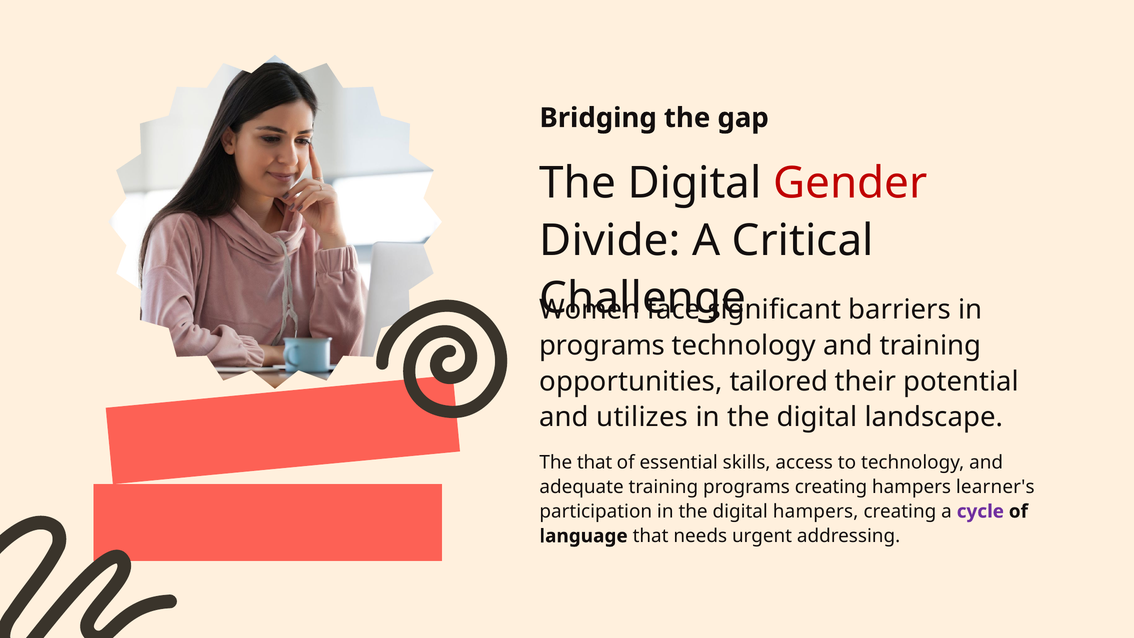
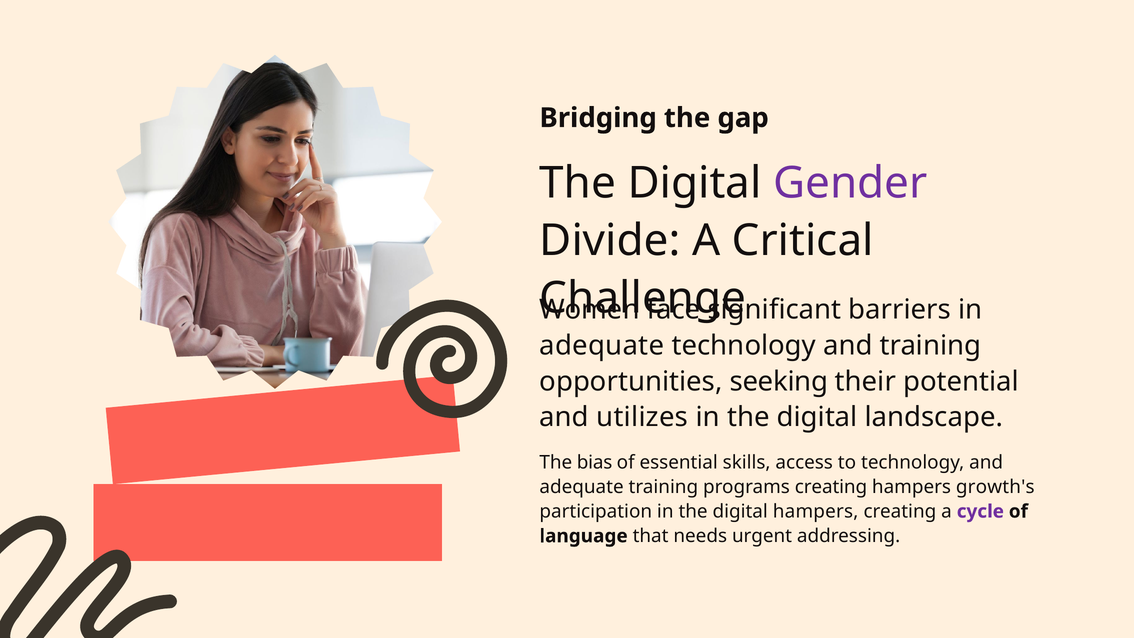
Gender colour: red -> purple
programs at (602, 346): programs -> adequate
tailored: tailored -> seeking
The that: that -> bias
learner's: learner's -> growth's
